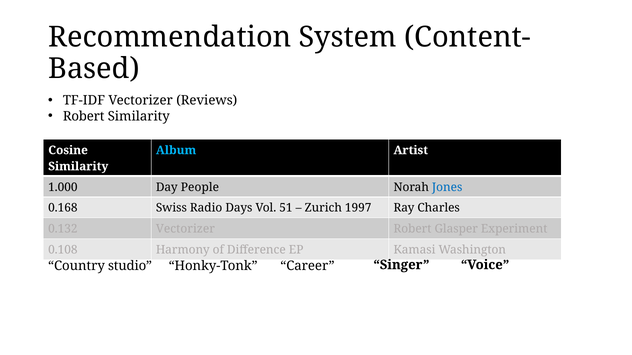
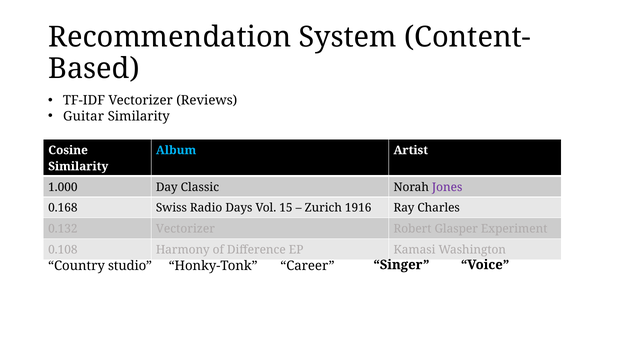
Robert at (84, 116): Robert -> Guitar
People: People -> Classic
Jones colour: blue -> purple
51: 51 -> 15
1997: 1997 -> 1916
